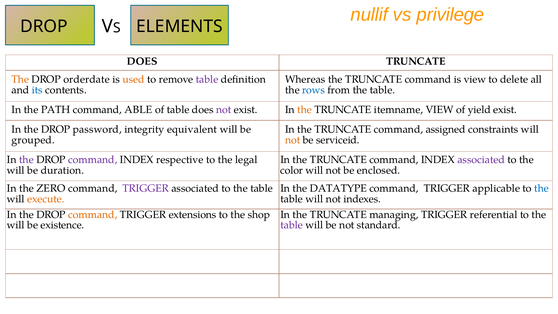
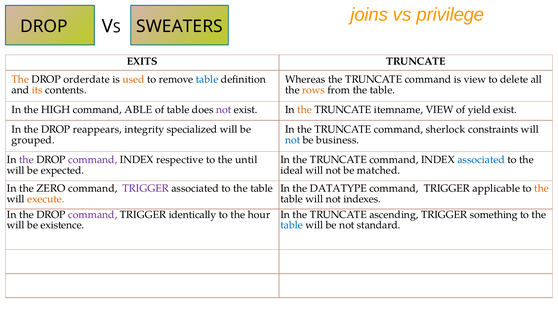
nullif: nullif -> joins
ELEMENTS: ELEMENTS -> SWEATERS
DOES at (142, 61): DOES -> EXITS
table at (207, 79) colour: purple -> blue
its colour: blue -> orange
rows colour: blue -> orange
PATH: PATH -> HIGH
password: password -> reappears
equivalent: equivalent -> specialized
assigned: assigned -> sherlock
not at (293, 140) colour: orange -> blue
serviceid: serviceid -> business
legal: legal -> until
associated at (481, 160) colour: purple -> blue
duration: duration -> expected
color: color -> ideal
enclosed: enclosed -> matched
the at (542, 188) colour: blue -> orange
command at (93, 214) colour: orange -> purple
extensions: extensions -> identically
shop: shop -> hour
managing: managing -> ascending
referential: referential -> something
table at (292, 225) colour: purple -> blue
